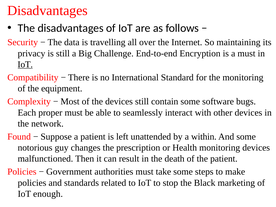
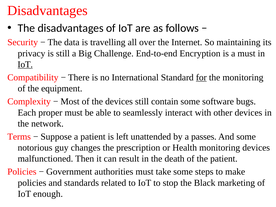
for underline: none -> present
Found: Found -> Terms
within: within -> passes
